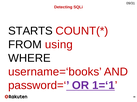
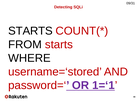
FROM using: using -> starts
username=‘books: username=‘books -> username=‘stored
